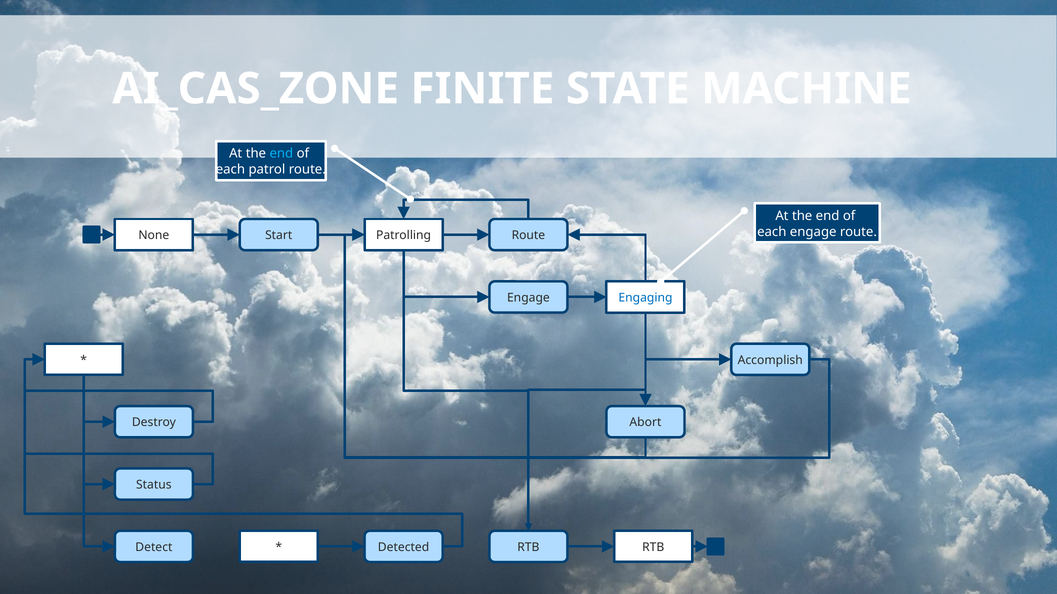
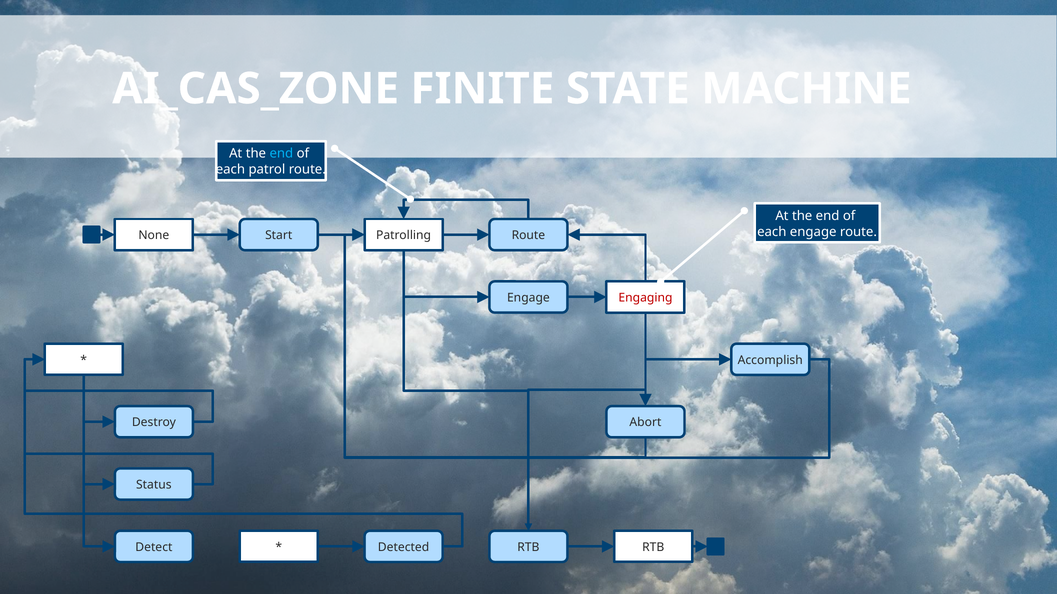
Engaging colour: blue -> red
